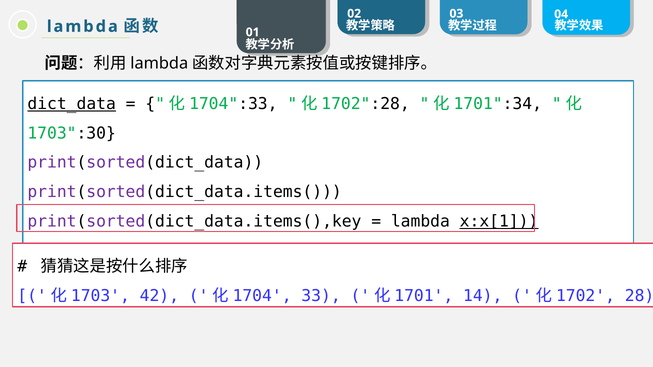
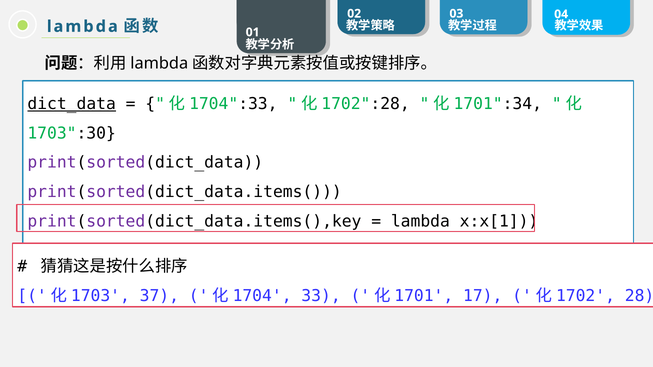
x:x[1 underline: present -> none
42: 42 -> 37
14: 14 -> 17
